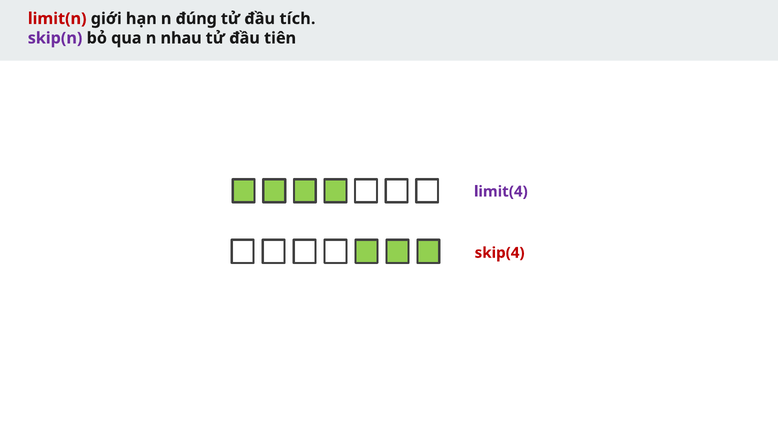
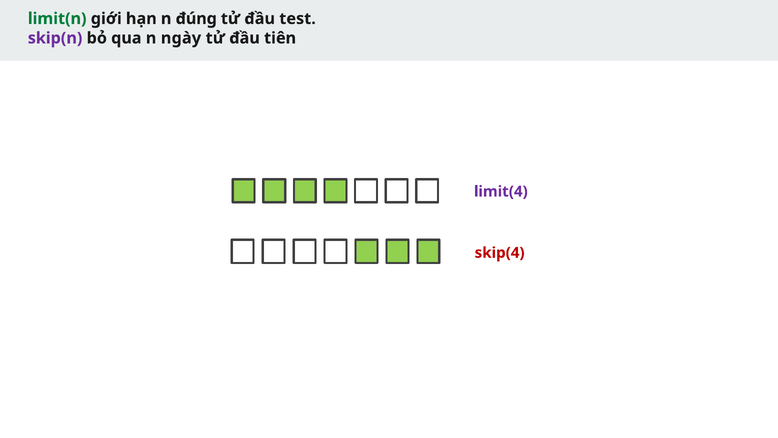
limit(n colour: red -> green
tích: tích -> test
nhau: nhau -> ngày
